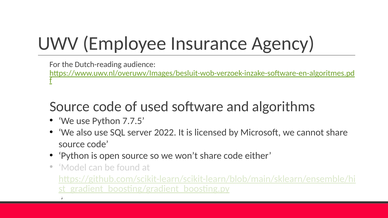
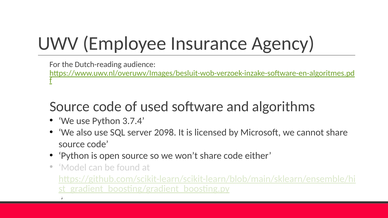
7.7.5: 7.7.5 -> 3.7.4
2022: 2022 -> 2098
